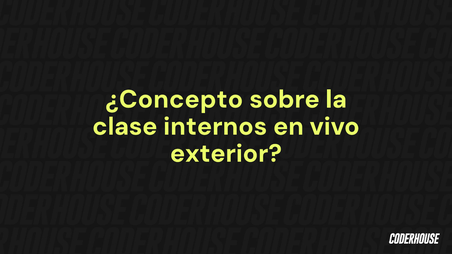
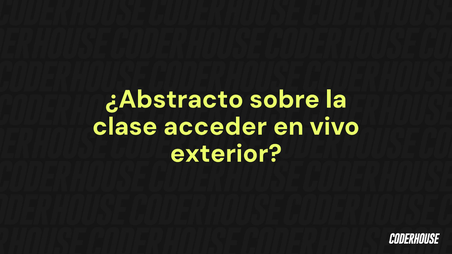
¿Concepto: ¿Concepto -> ¿Abstracto
internos: internos -> acceder
